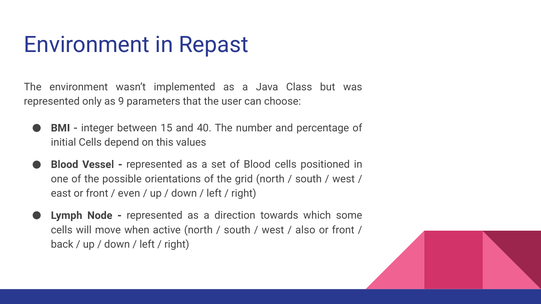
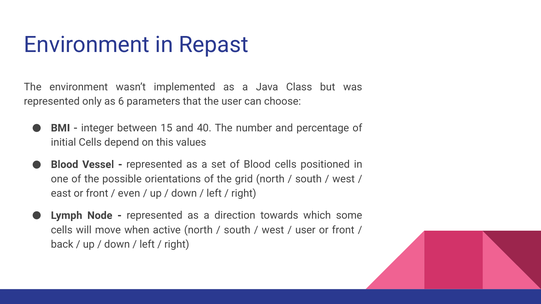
9: 9 -> 6
also at (305, 230): also -> user
